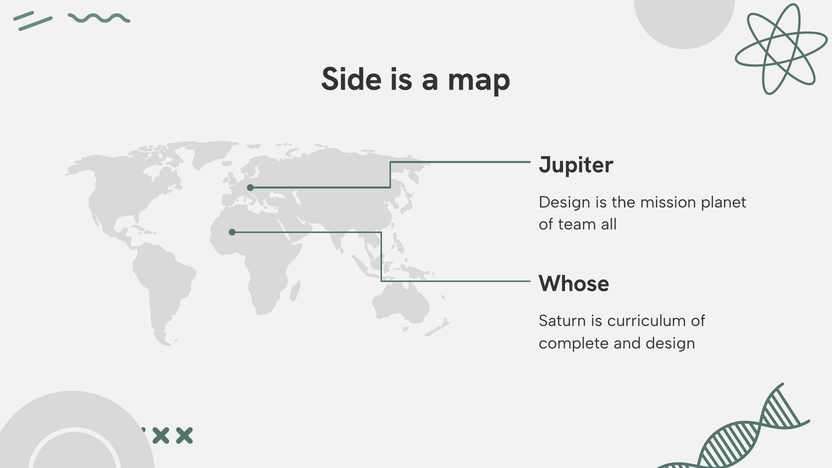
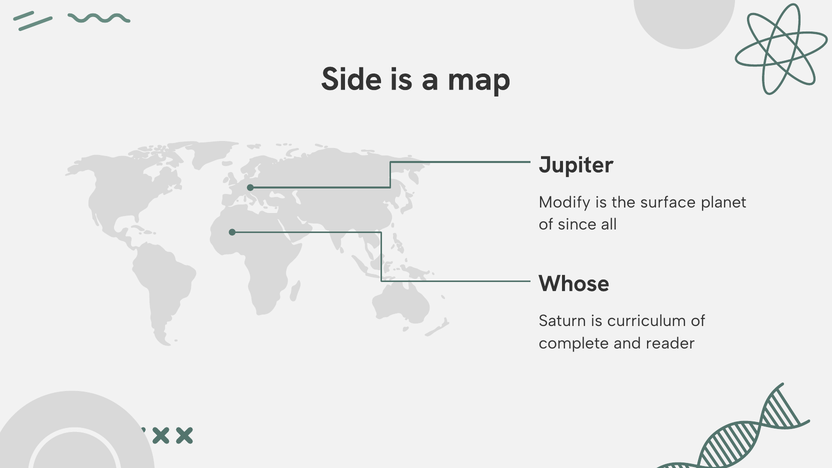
Design at (565, 202): Design -> Modify
mission: mission -> surface
team: team -> since
and design: design -> reader
